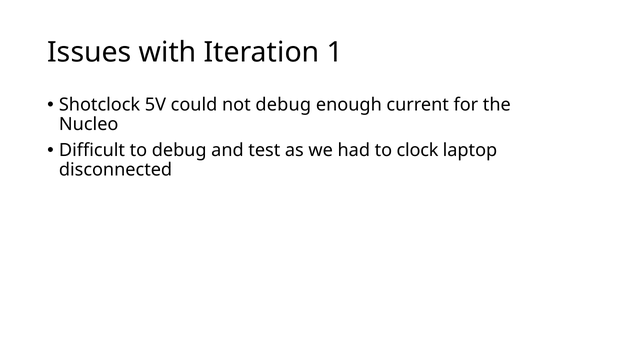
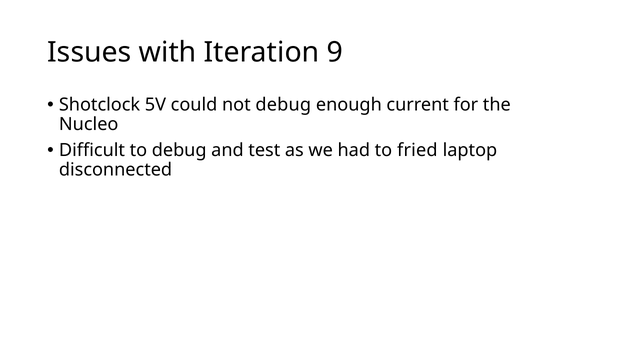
1: 1 -> 9
clock: clock -> fried
